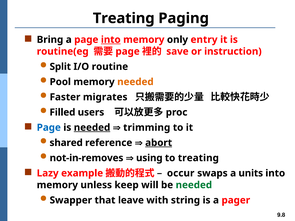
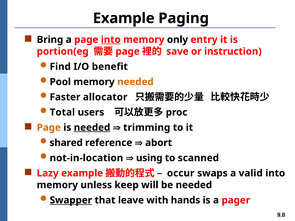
Treating at (124, 18): Treating -> Example
routine(eg: routine(eg -> portion(eg
Split: Split -> Find
routine: routine -> benefit
migrates: migrates -> allocator
Filled: Filled -> Total
Page at (49, 128) colour: blue -> orange
abort underline: present -> none
not-in-removes: not-in-removes -> not-in-location
to treating: treating -> scanned
units: units -> valid
needed at (194, 185) colour: green -> black
Swapper underline: none -> present
string: string -> hands
